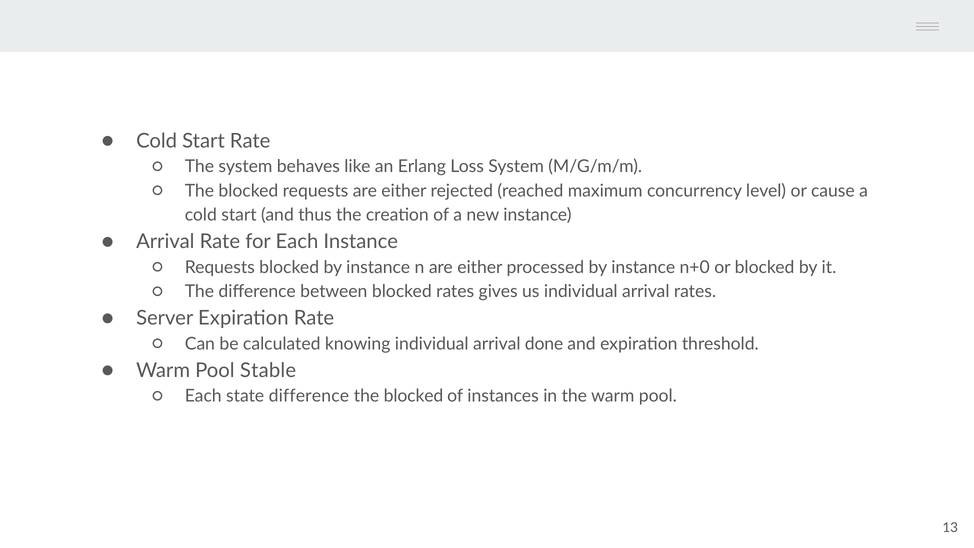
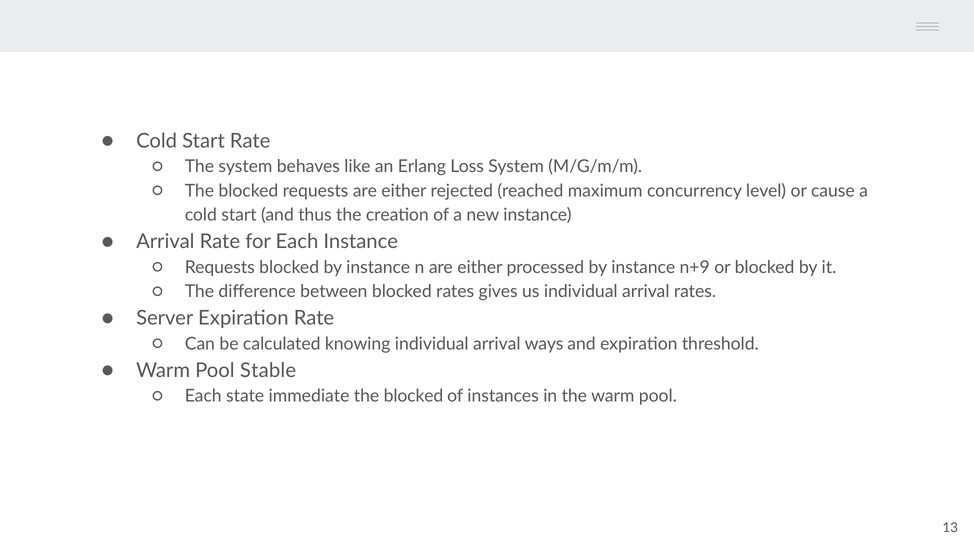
n+0: n+0 -> n+9
done: done -> ways
state difference: difference -> immediate
